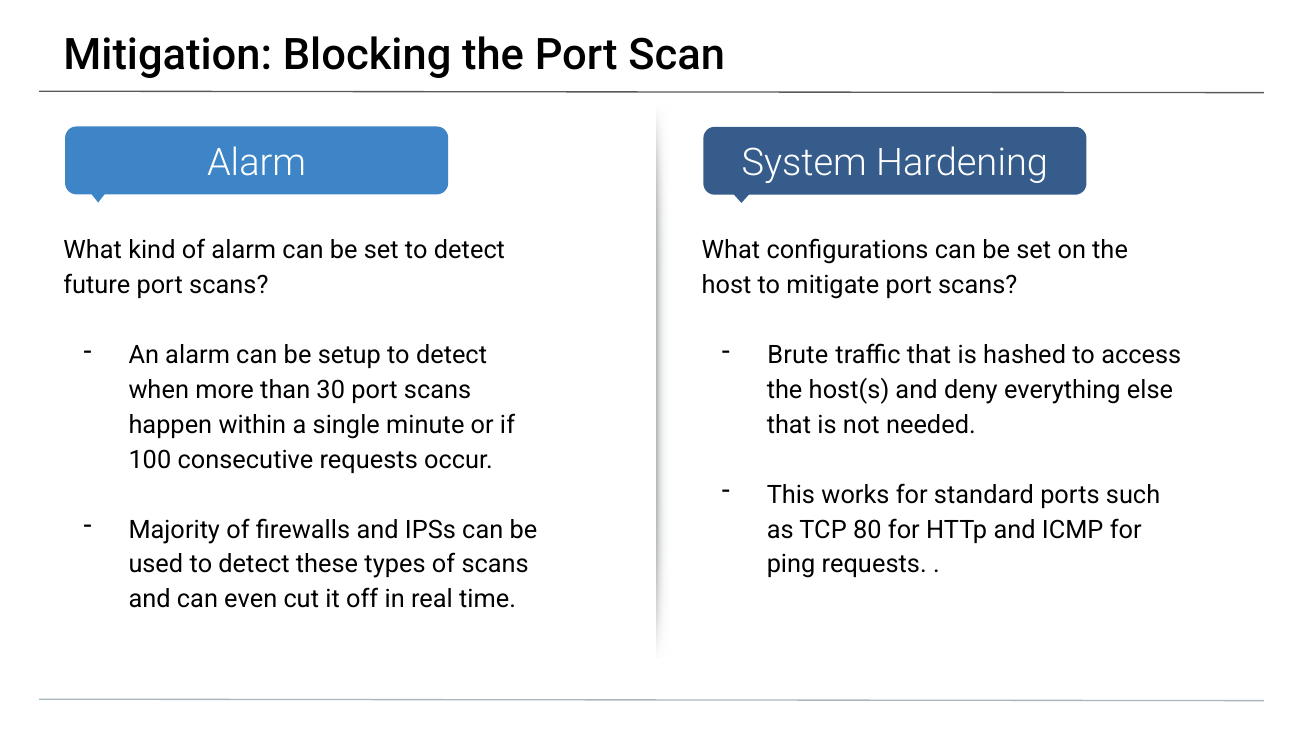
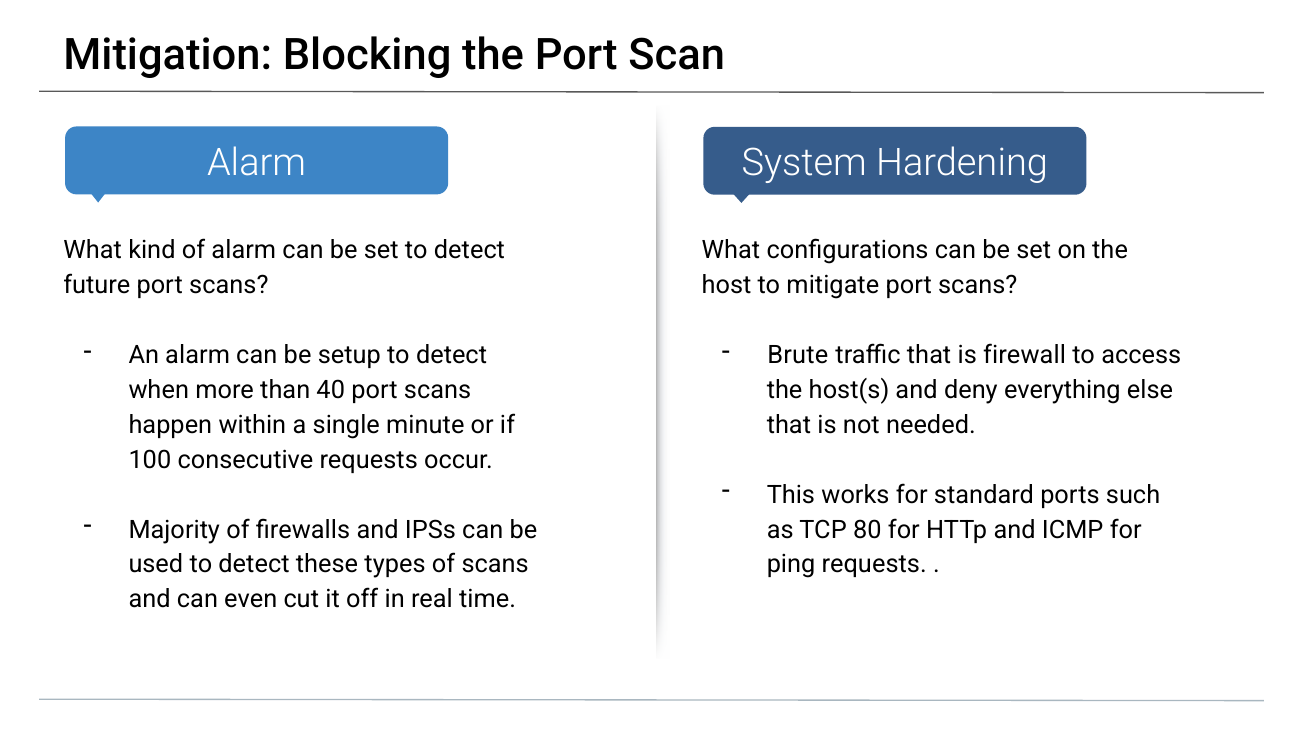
hashed: hashed -> firewall
30: 30 -> 40
